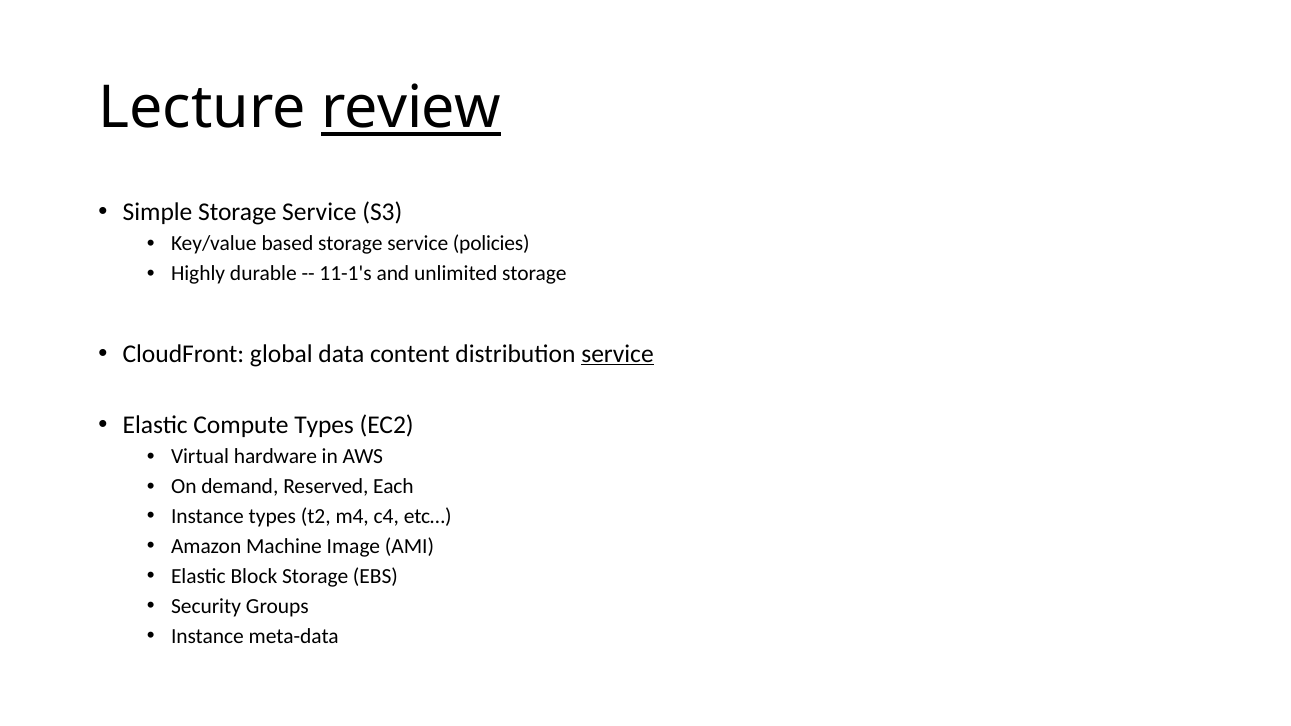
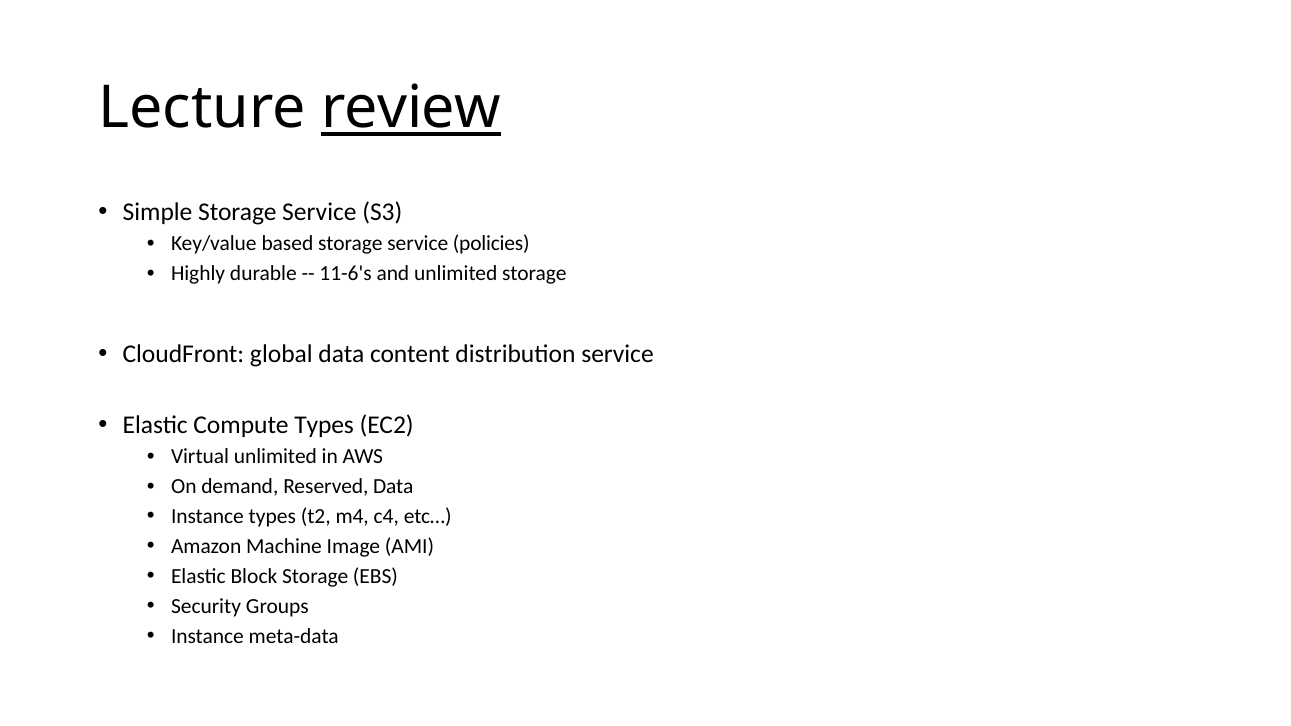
11-1's: 11-1's -> 11-6's
service at (617, 354) underline: present -> none
Virtual hardware: hardware -> unlimited
Reserved Each: Each -> Data
